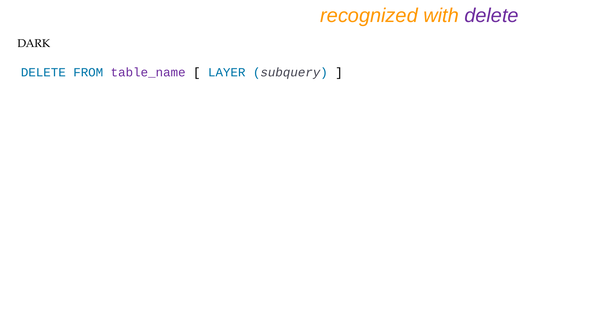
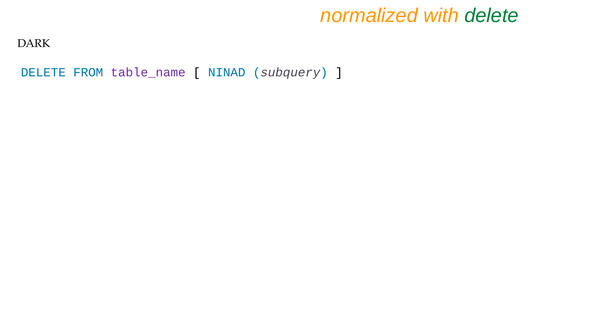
recognized: recognized -> normalized
delete at (491, 16) colour: purple -> green
LAYER: LAYER -> NINAD
